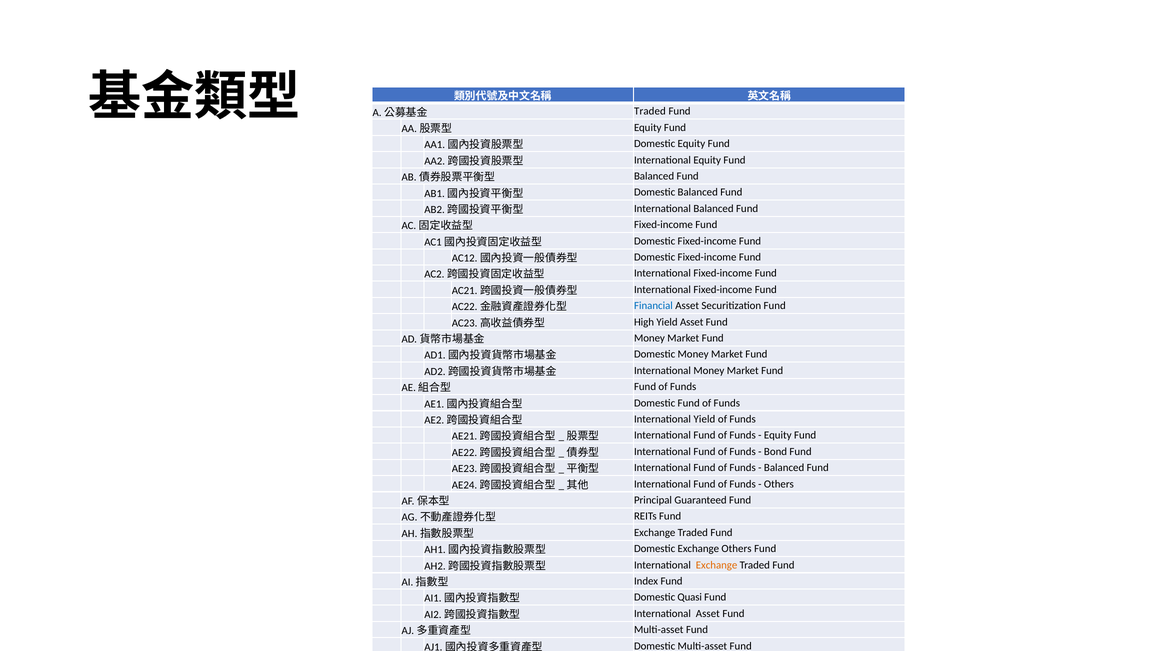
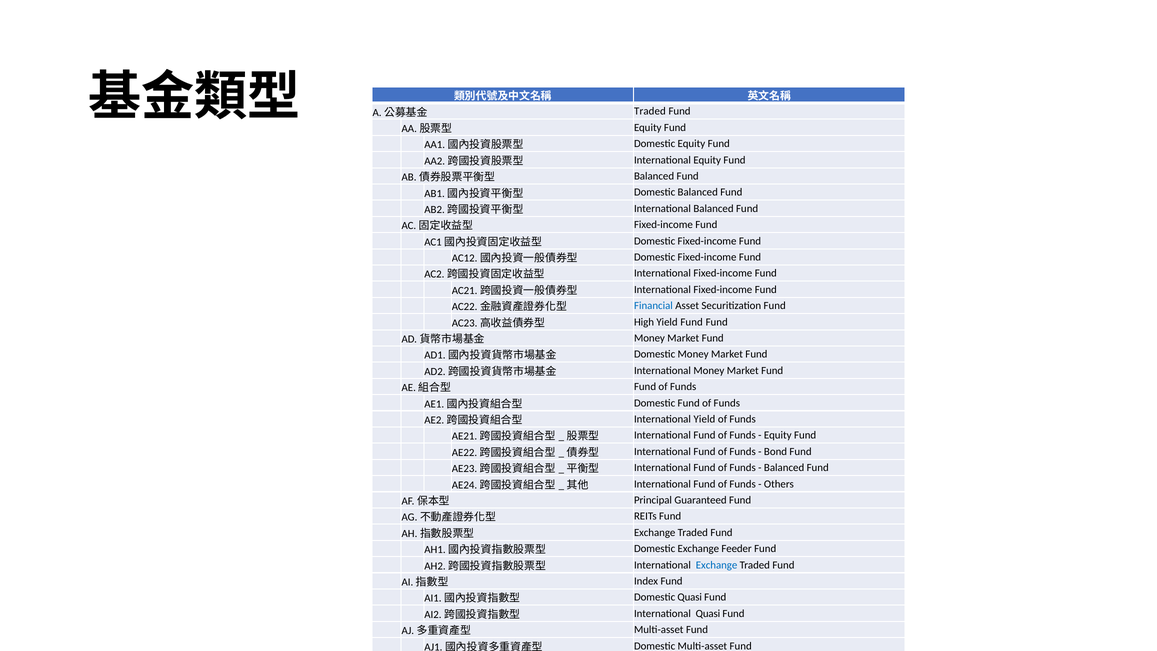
Yield Asset: Asset -> Fund
Exchange Others: Others -> Feeder
Exchange at (717, 565) colour: orange -> blue
International Asset: Asset -> Quasi
